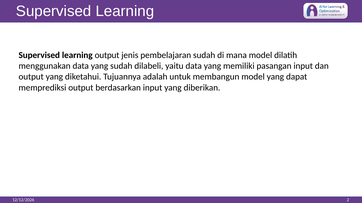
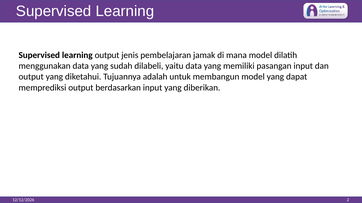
pembelajaran sudah: sudah -> jamak
